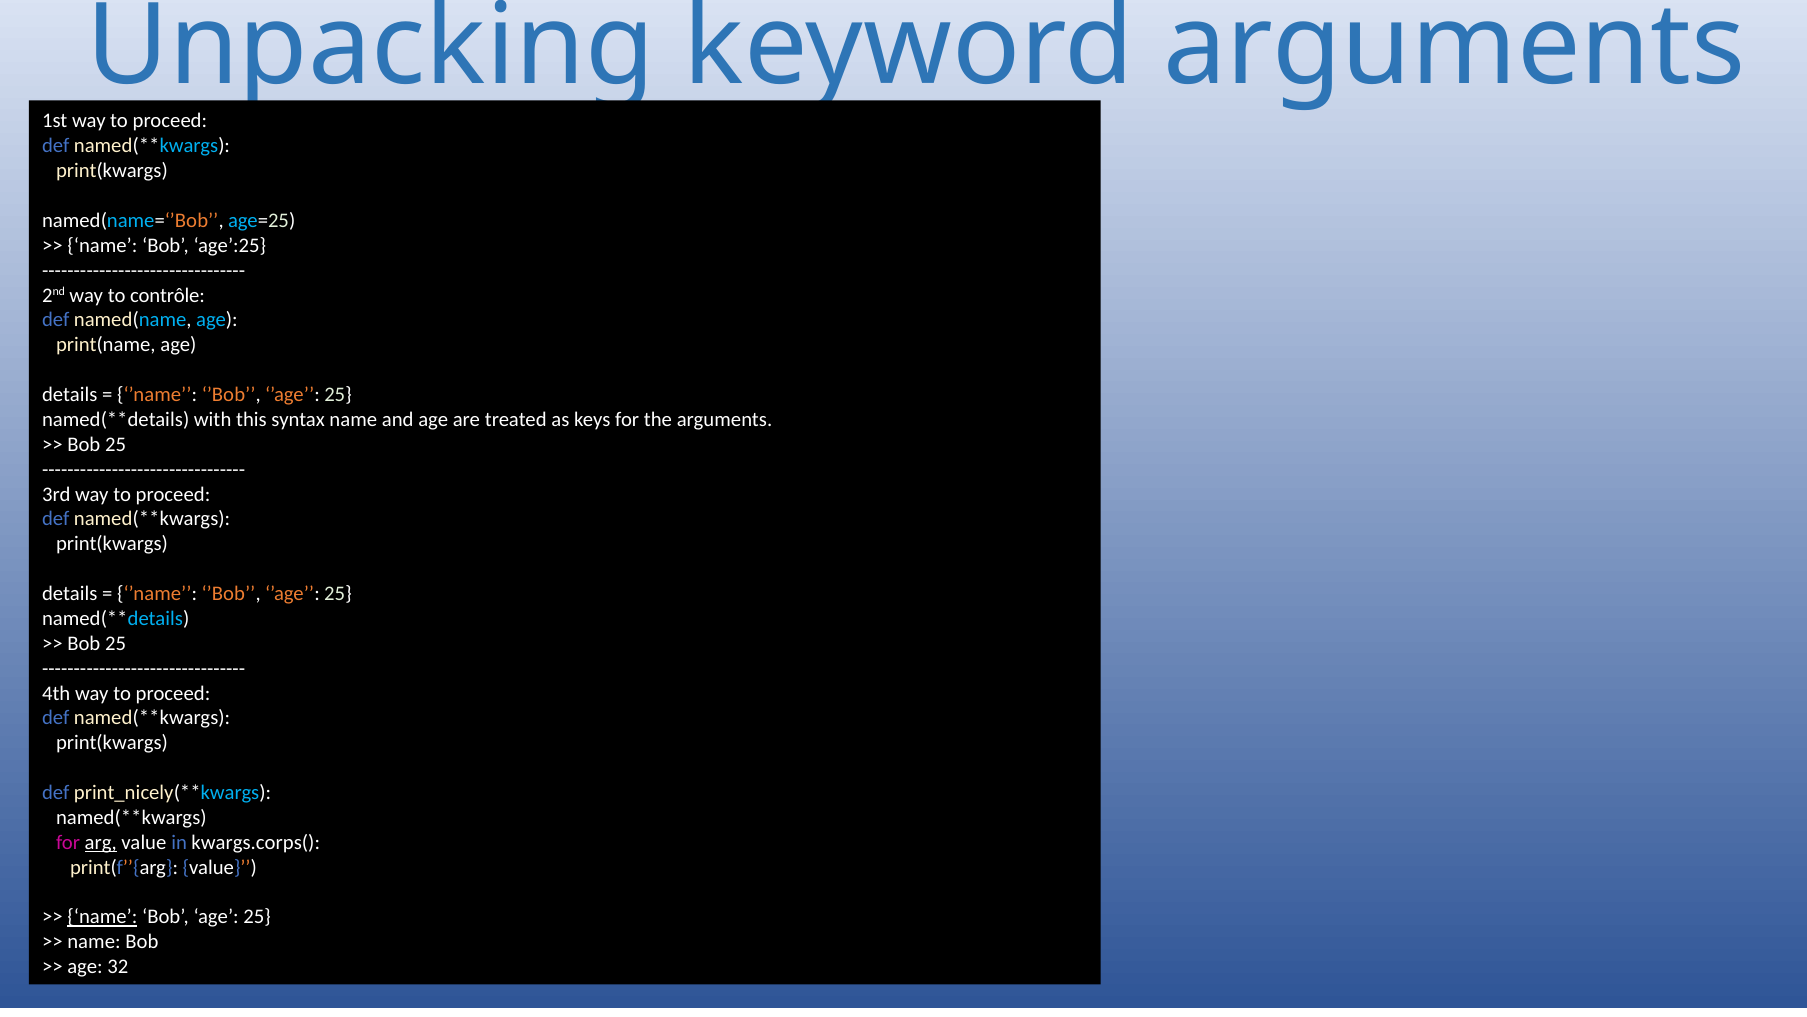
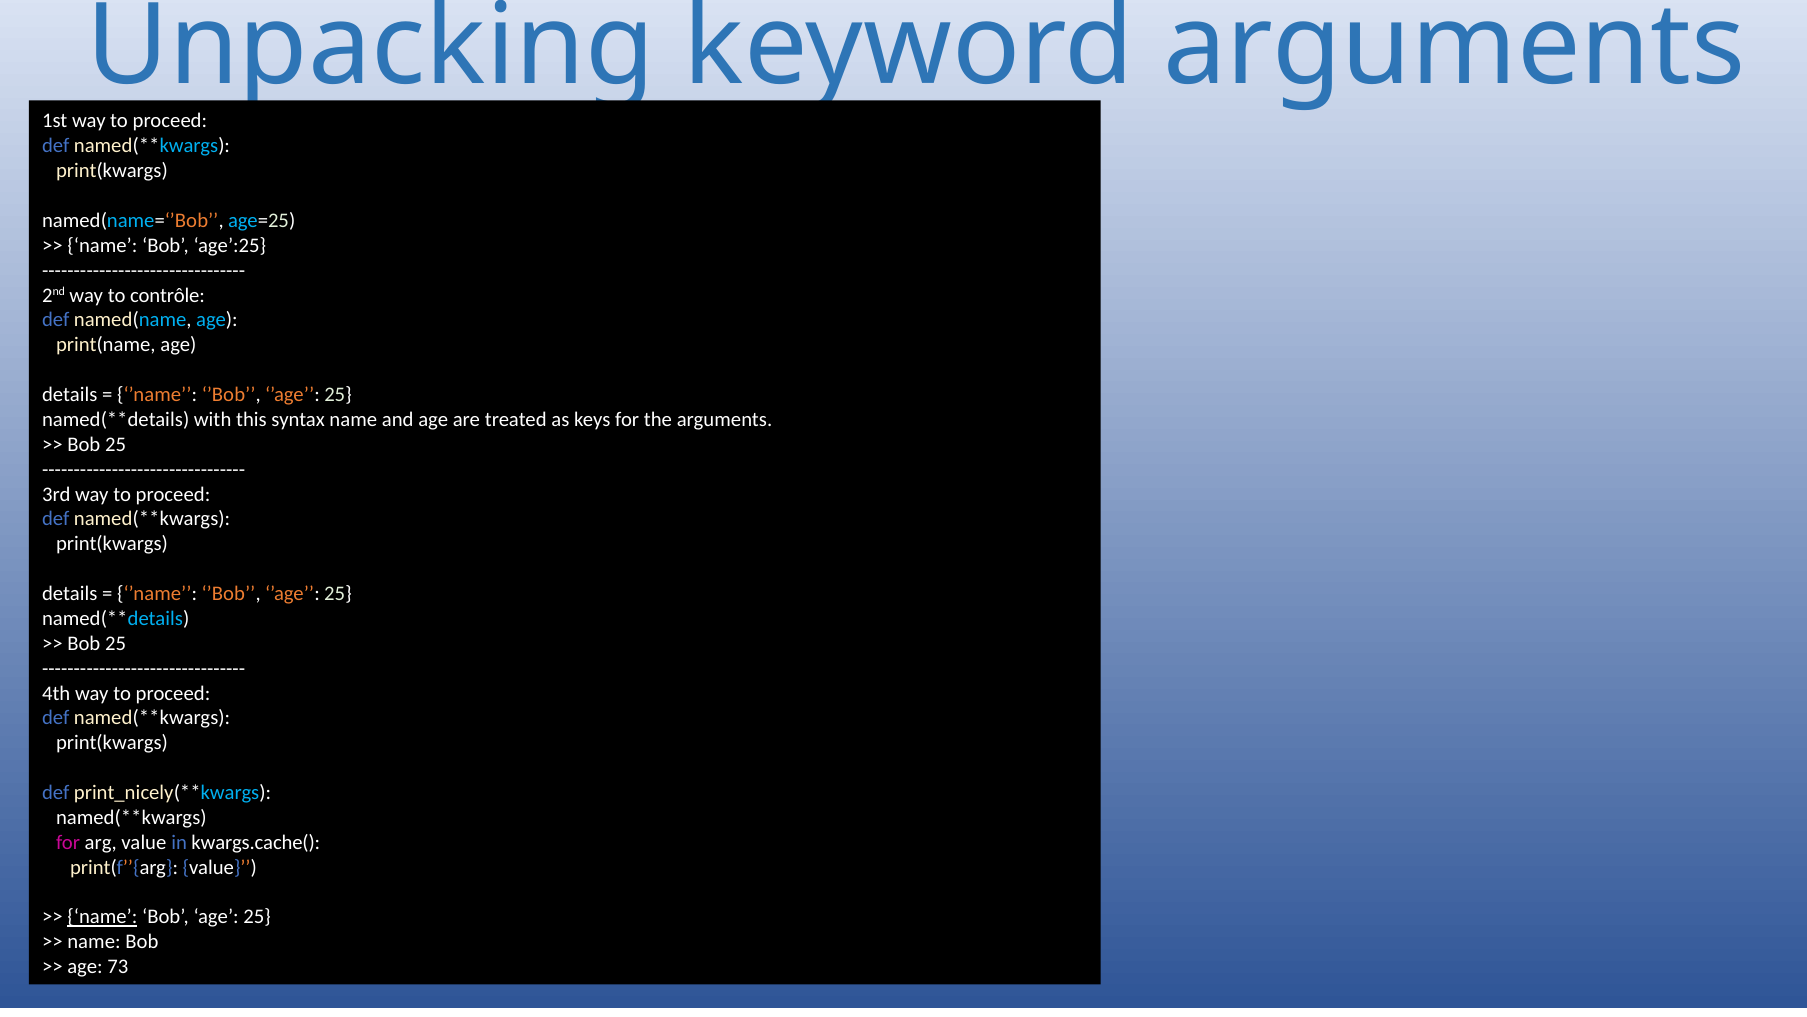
arg underline: present -> none
kwargs.corps(: kwargs.corps( -> kwargs.cache(
32: 32 -> 73
